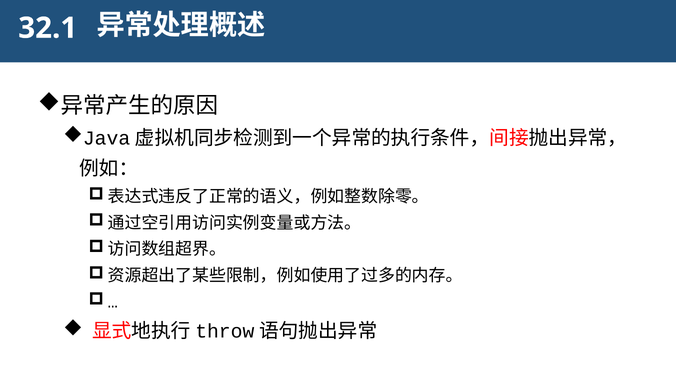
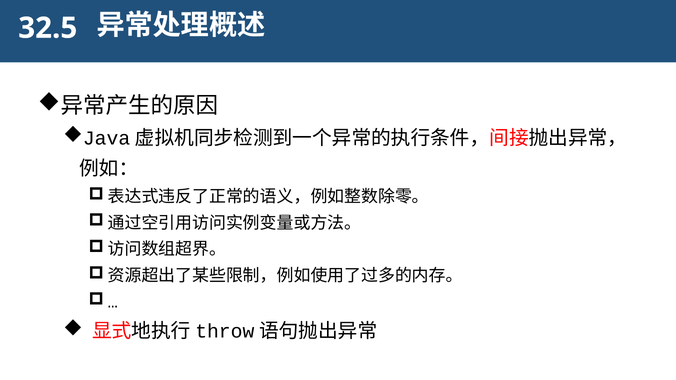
32.1: 32.1 -> 32.5
